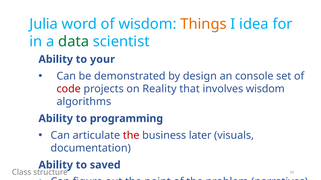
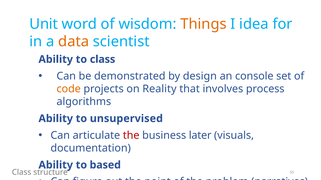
Julia: Julia -> Unit
data colour: green -> orange
to your: your -> class
code colour: red -> orange
involves wisdom: wisdom -> process
programming: programming -> unsupervised
saved: saved -> based
